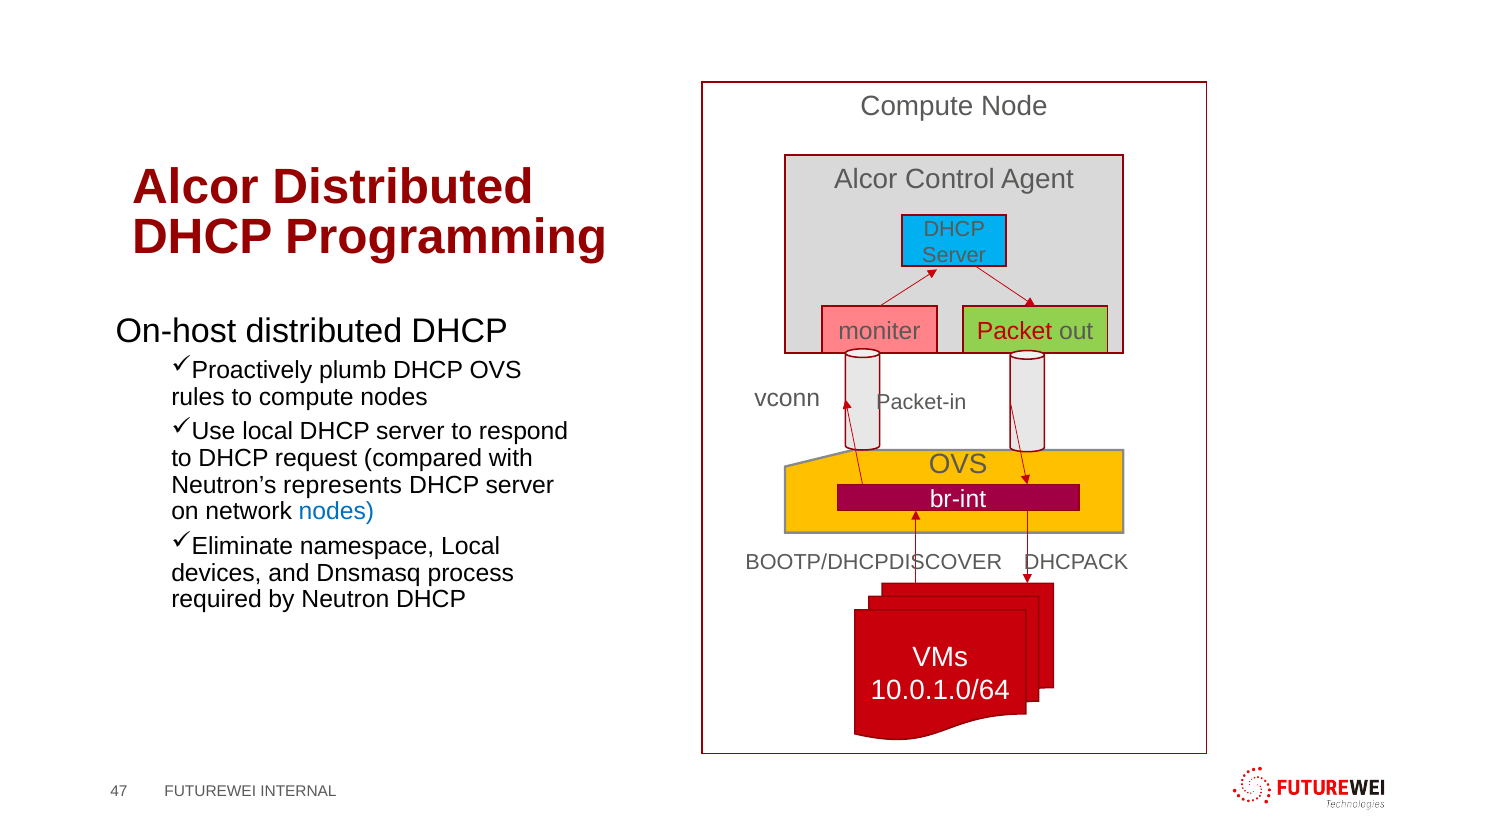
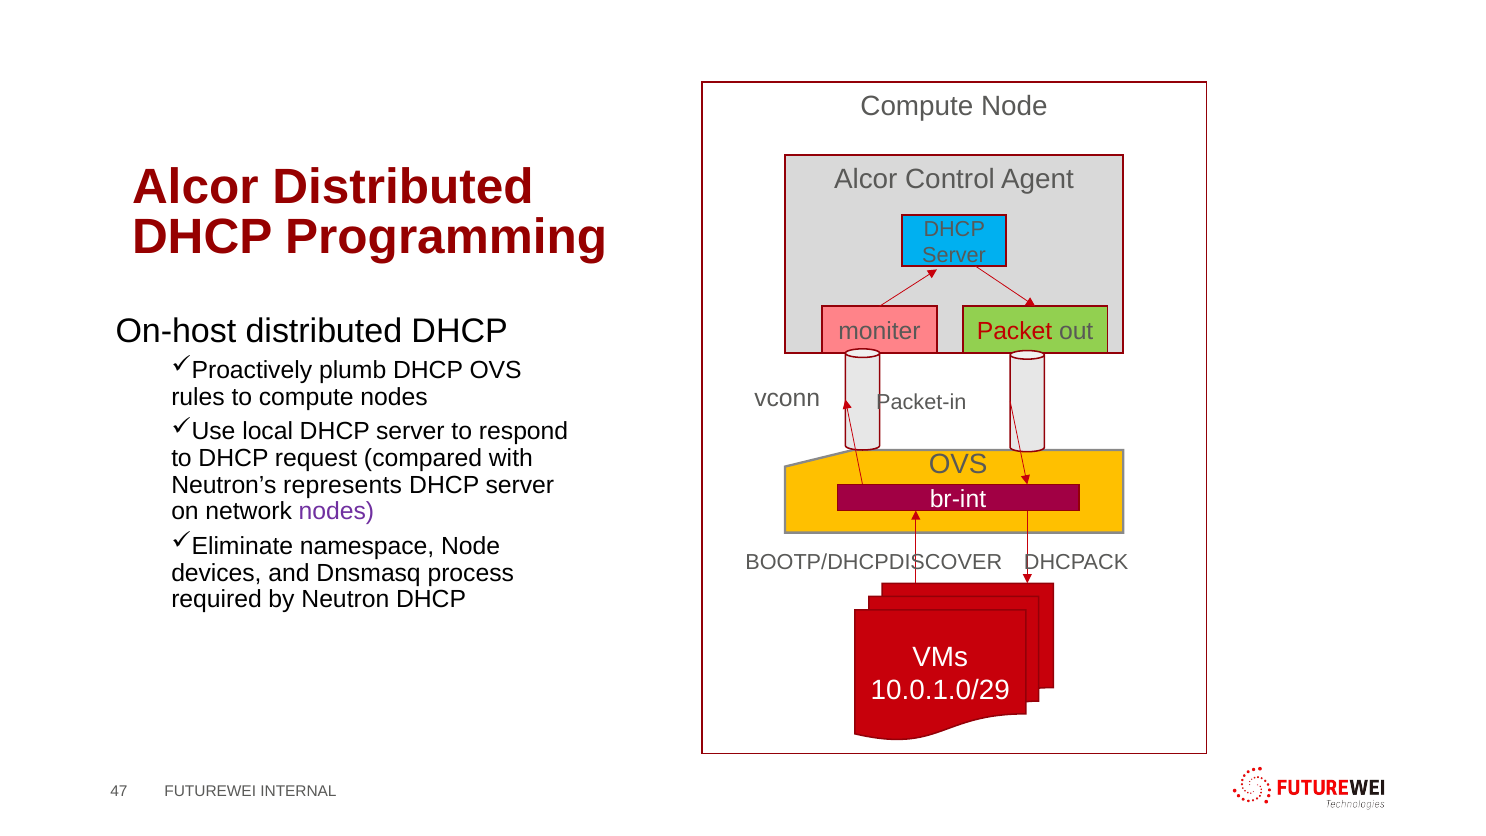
nodes at (336, 512) colour: blue -> purple
namespace Local: Local -> Node
10.0.1.0/64: 10.0.1.0/64 -> 10.0.1.0/29
